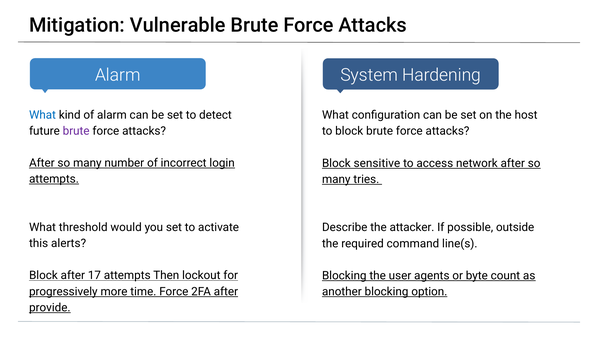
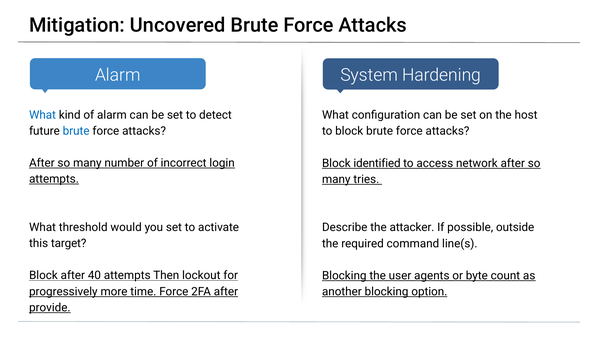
Vulnerable: Vulnerable -> Uncovered
brute at (76, 131) colour: purple -> blue
sensitive: sensitive -> identified
alerts: alerts -> target
17: 17 -> 40
